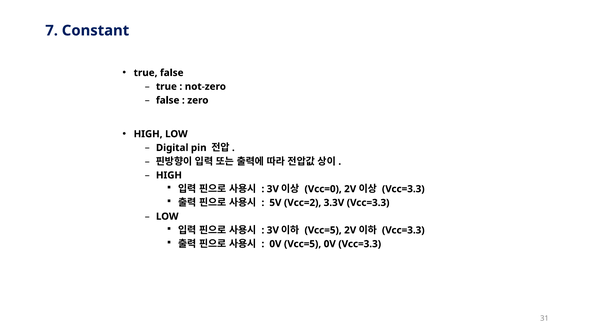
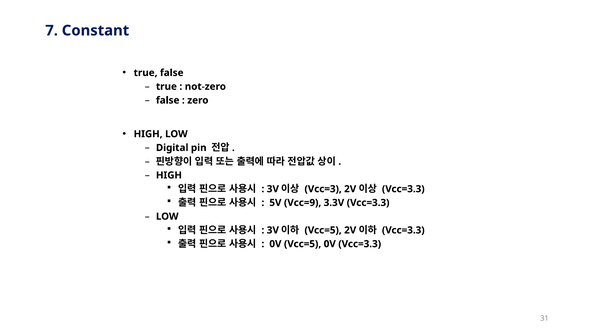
Vcc=0: Vcc=0 -> Vcc=3
Vcc=2: Vcc=2 -> Vcc=9
